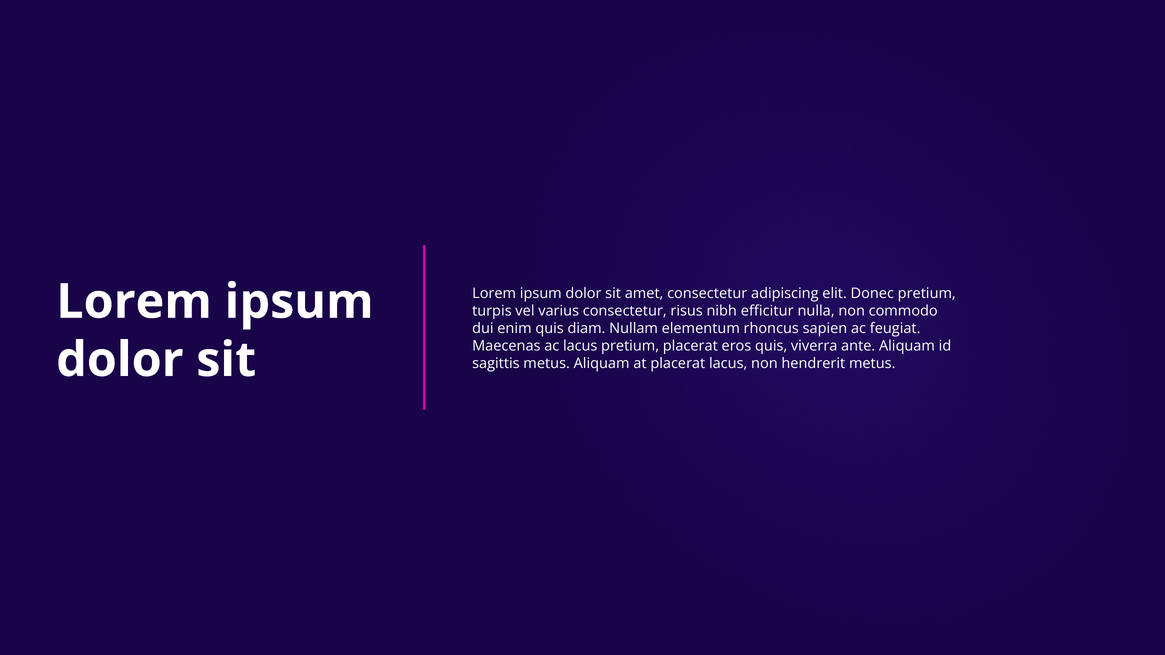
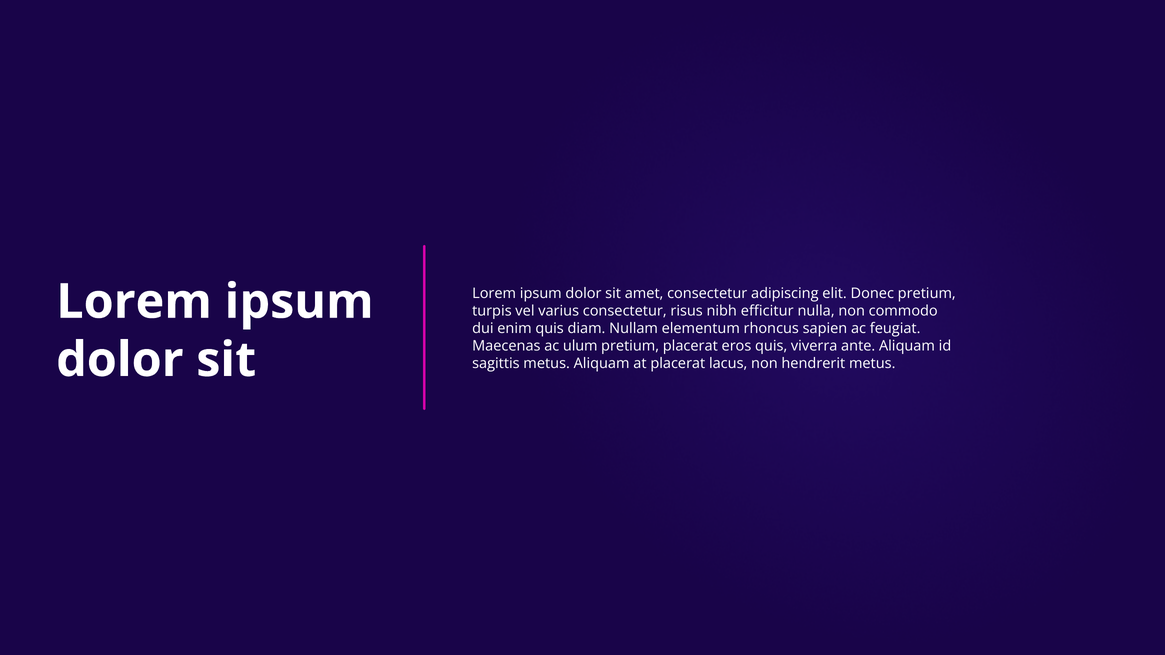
ac lacus: lacus -> ulum
